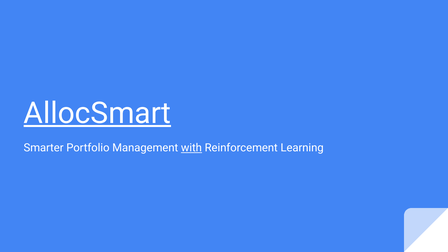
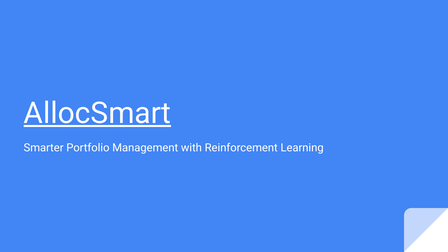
with underline: present -> none
